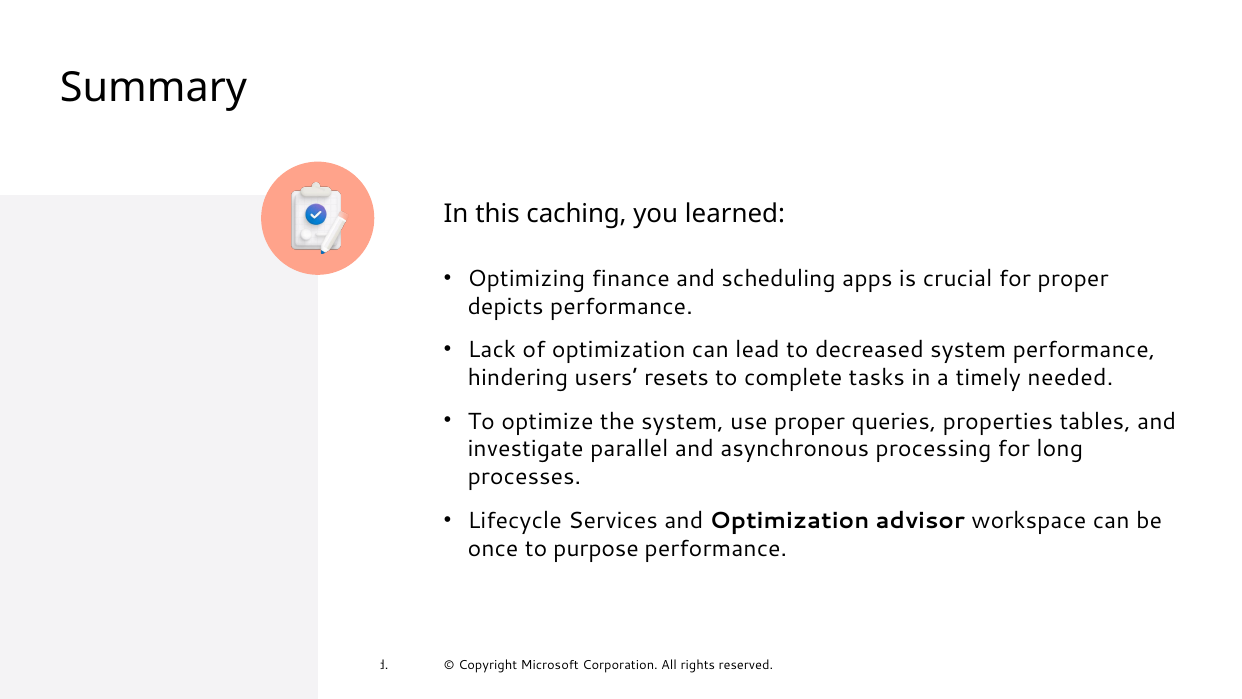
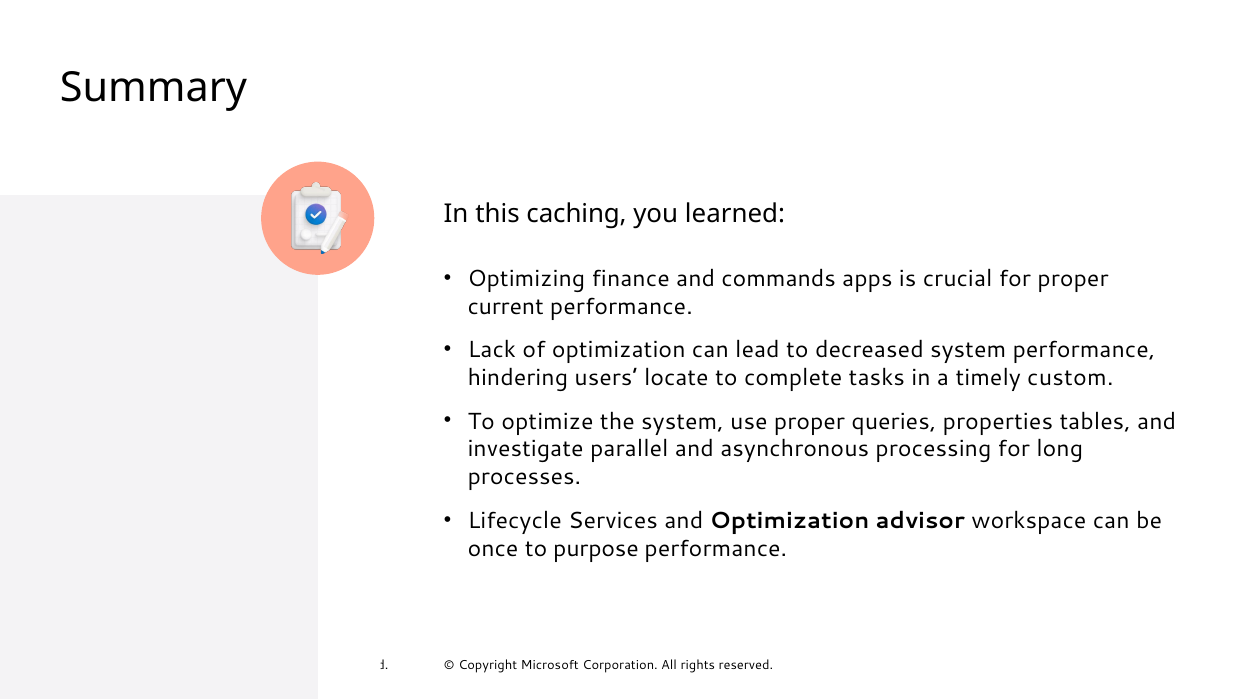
scheduling: scheduling -> commands
depicts: depicts -> current
resets: resets -> locate
needed: needed -> custom
